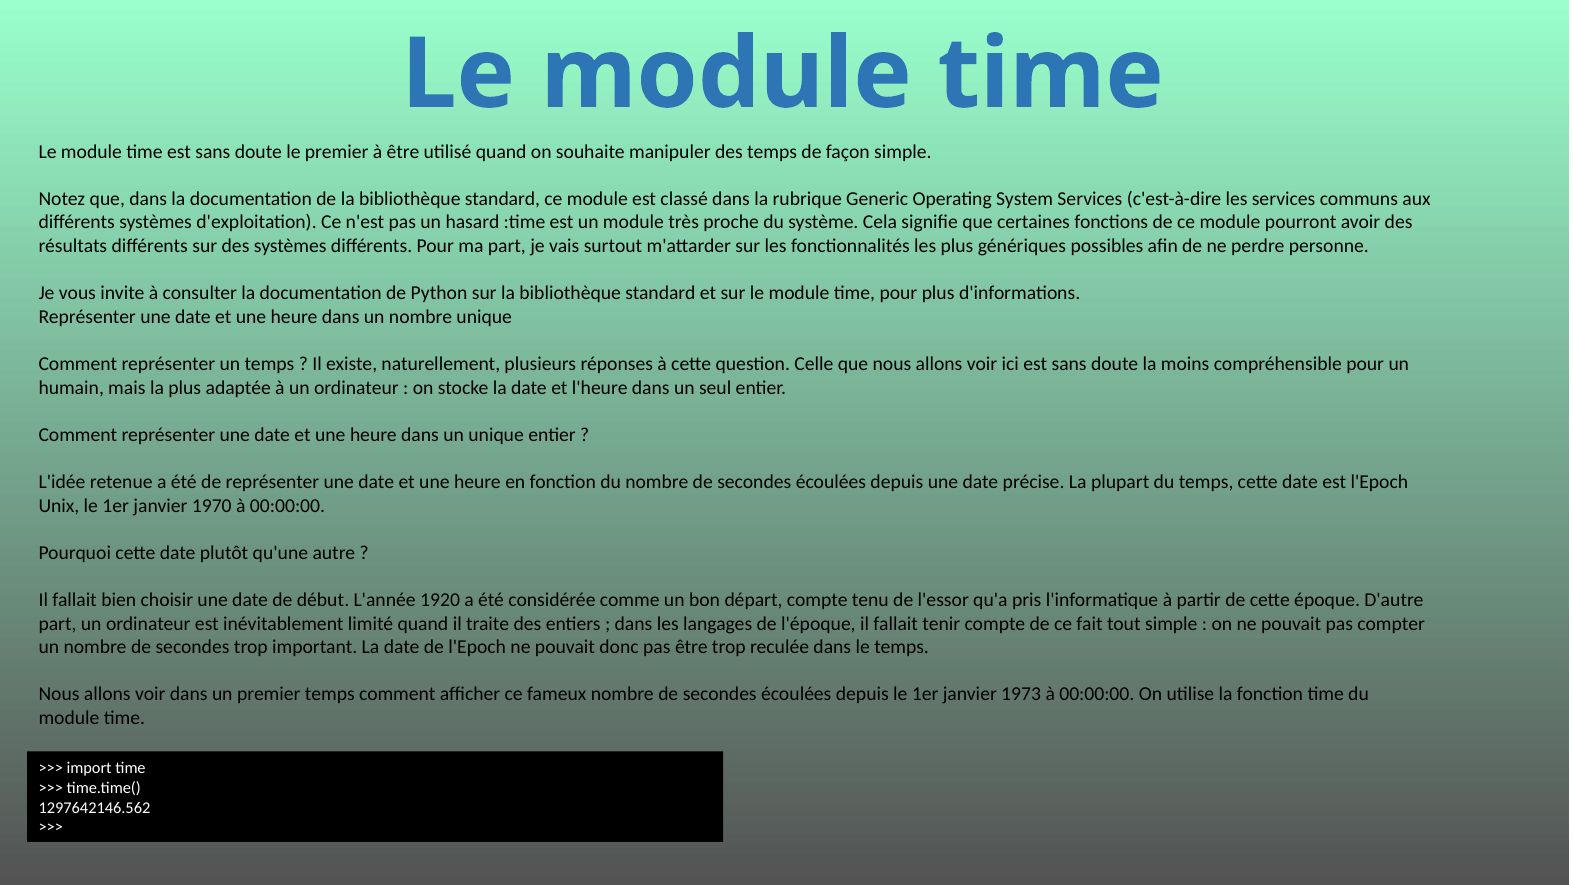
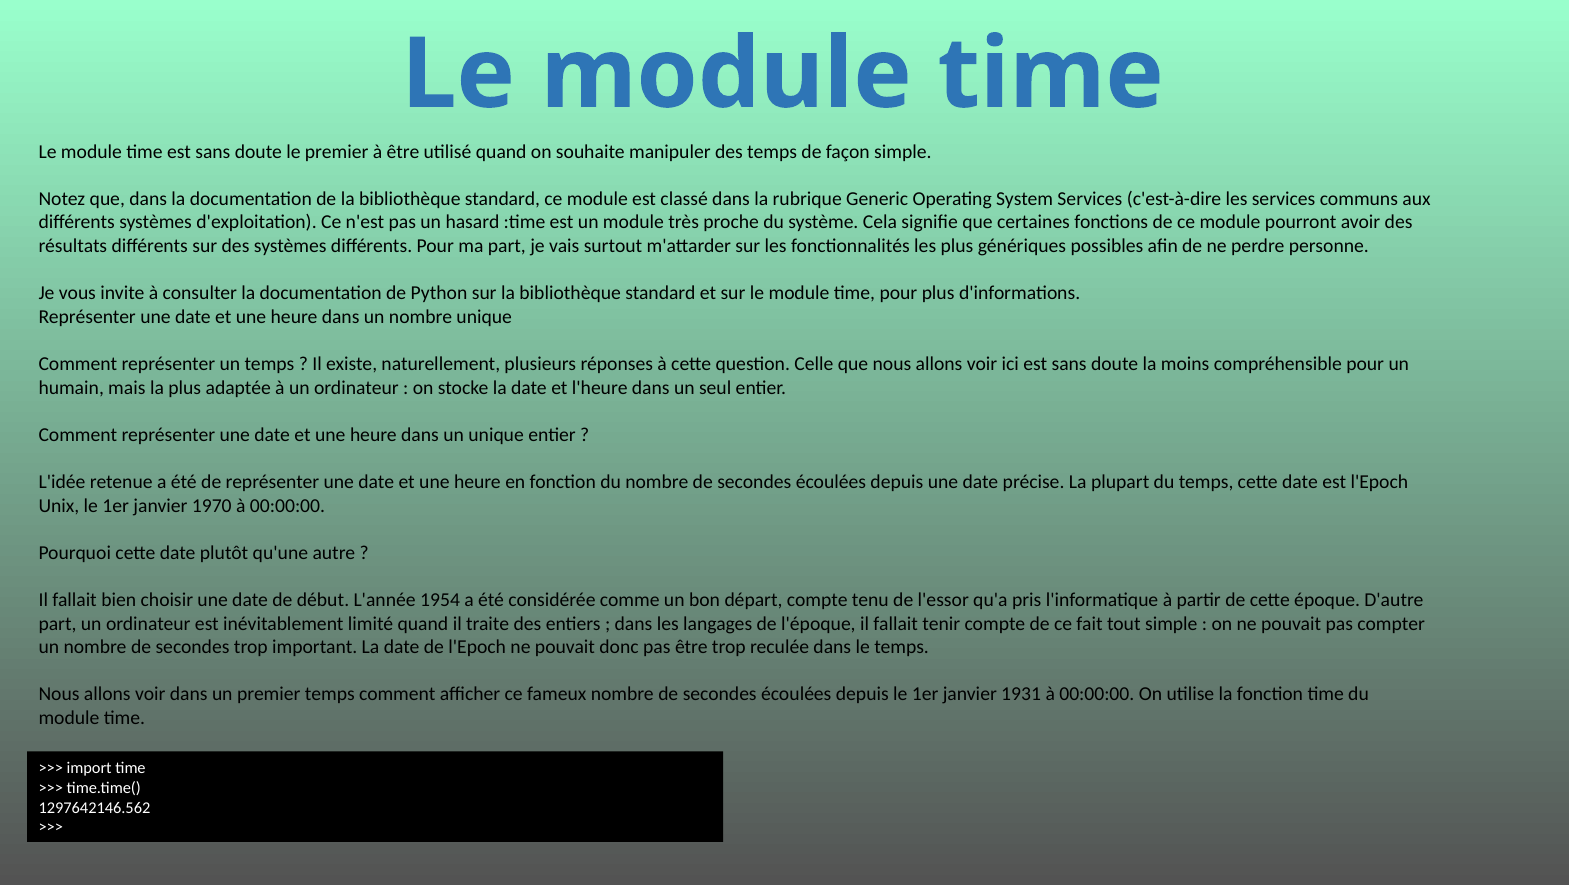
1920: 1920 -> 1954
1973: 1973 -> 1931
